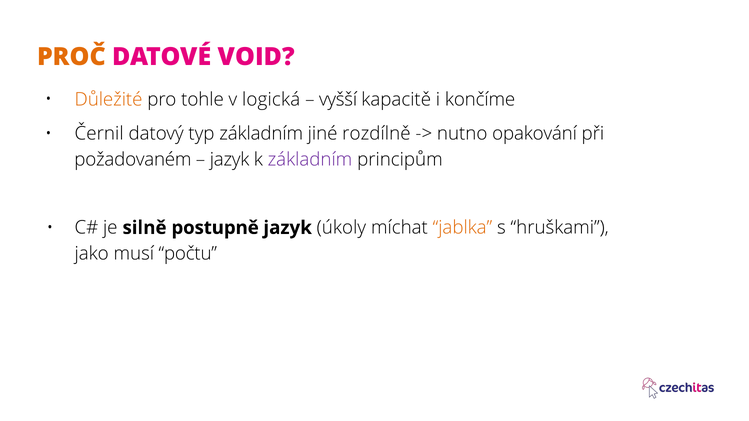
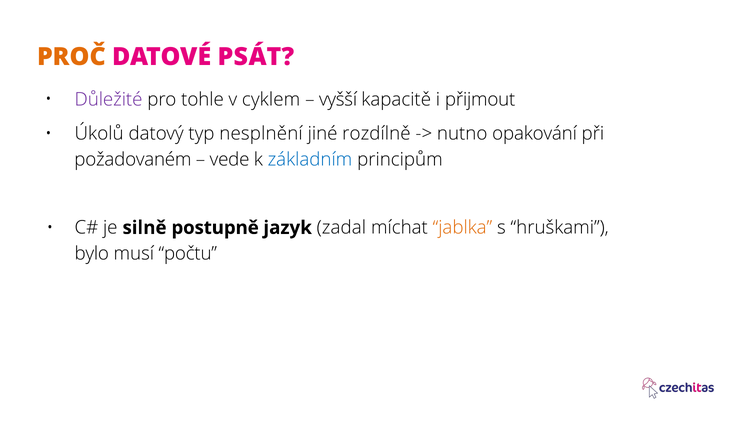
VOID: VOID -> PSÁT
Důležité colour: orange -> purple
logická: logická -> cyklem
končíme: končíme -> přijmout
Černil: Černil -> Úkolů
typ základním: základním -> nesplnění
jazyk at (230, 160): jazyk -> vede
základním at (310, 160) colour: purple -> blue
úkoly: úkoly -> zadal
jako: jako -> bylo
